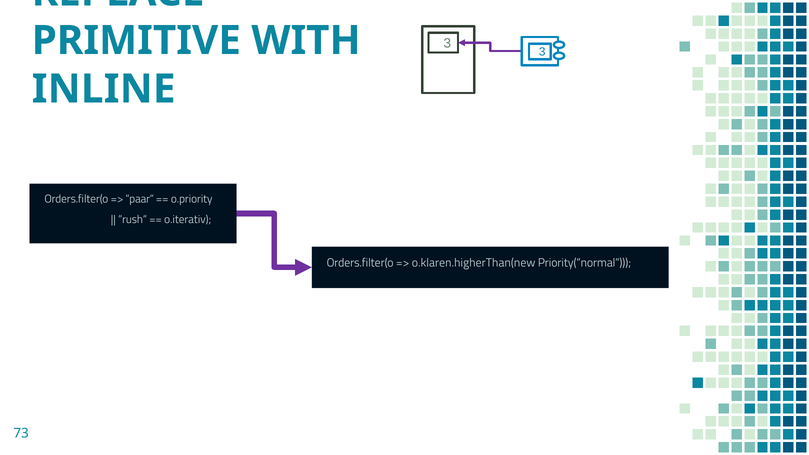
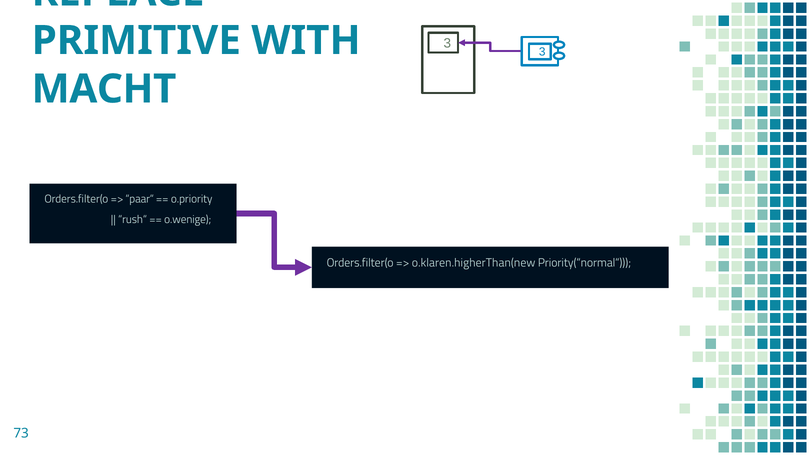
INLINE: INLINE -> MACHT
o.iterativ: o.iterativ -> o.wenige
